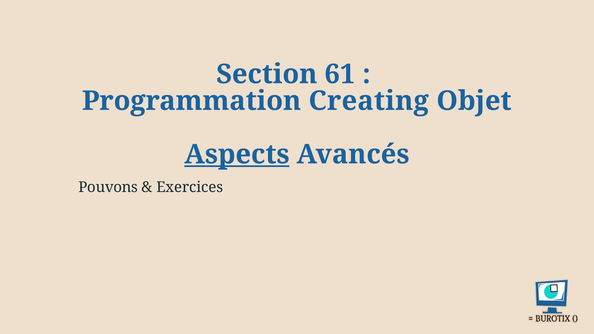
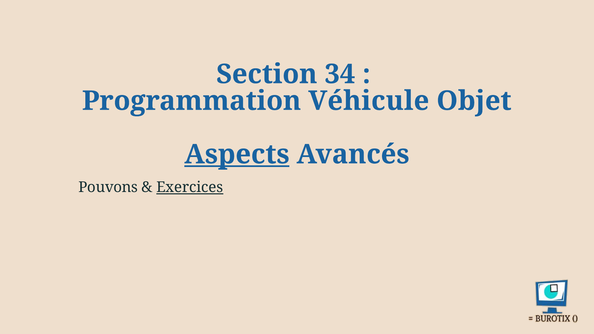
61: 61 -> 34
Creating: Creating -> Véhicule
Exercices underline: none -> present
